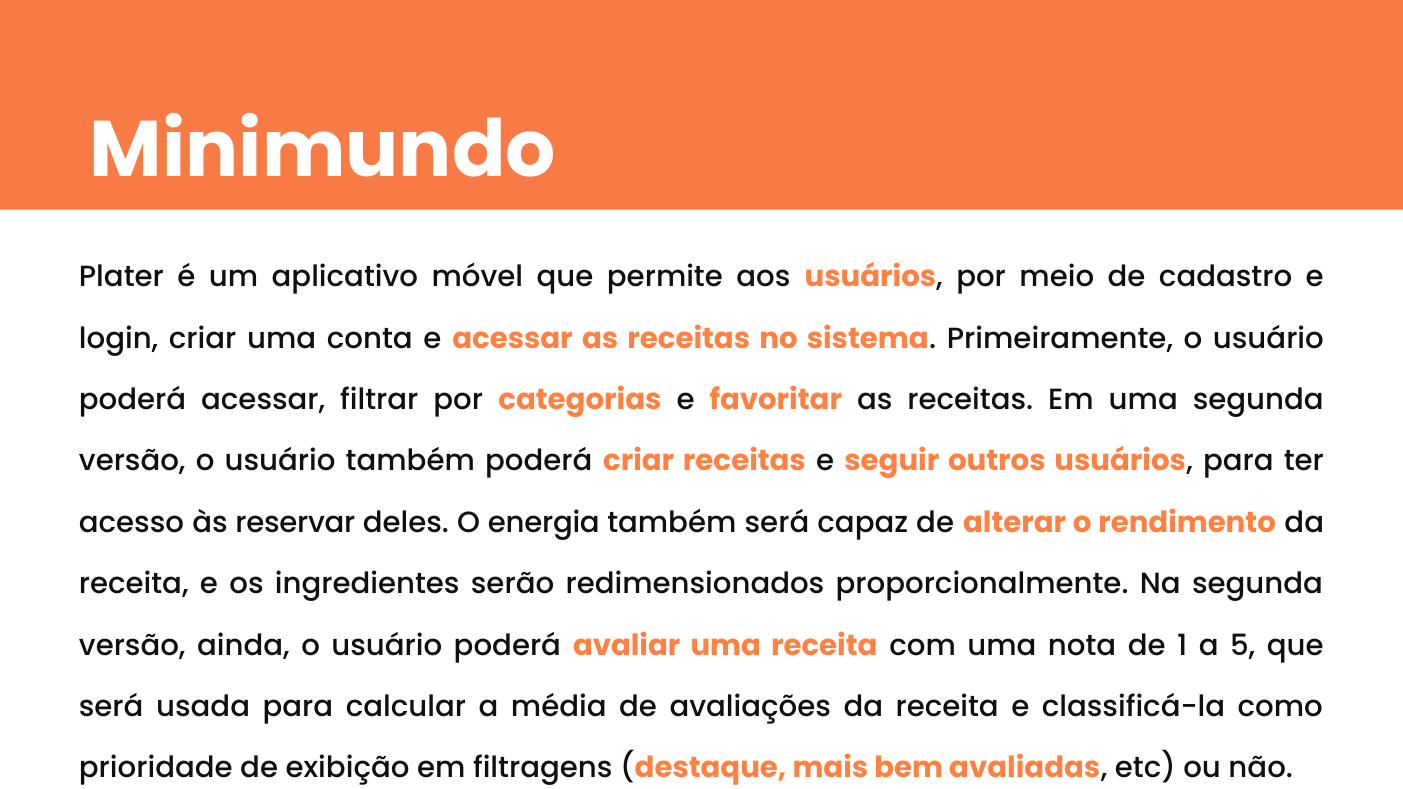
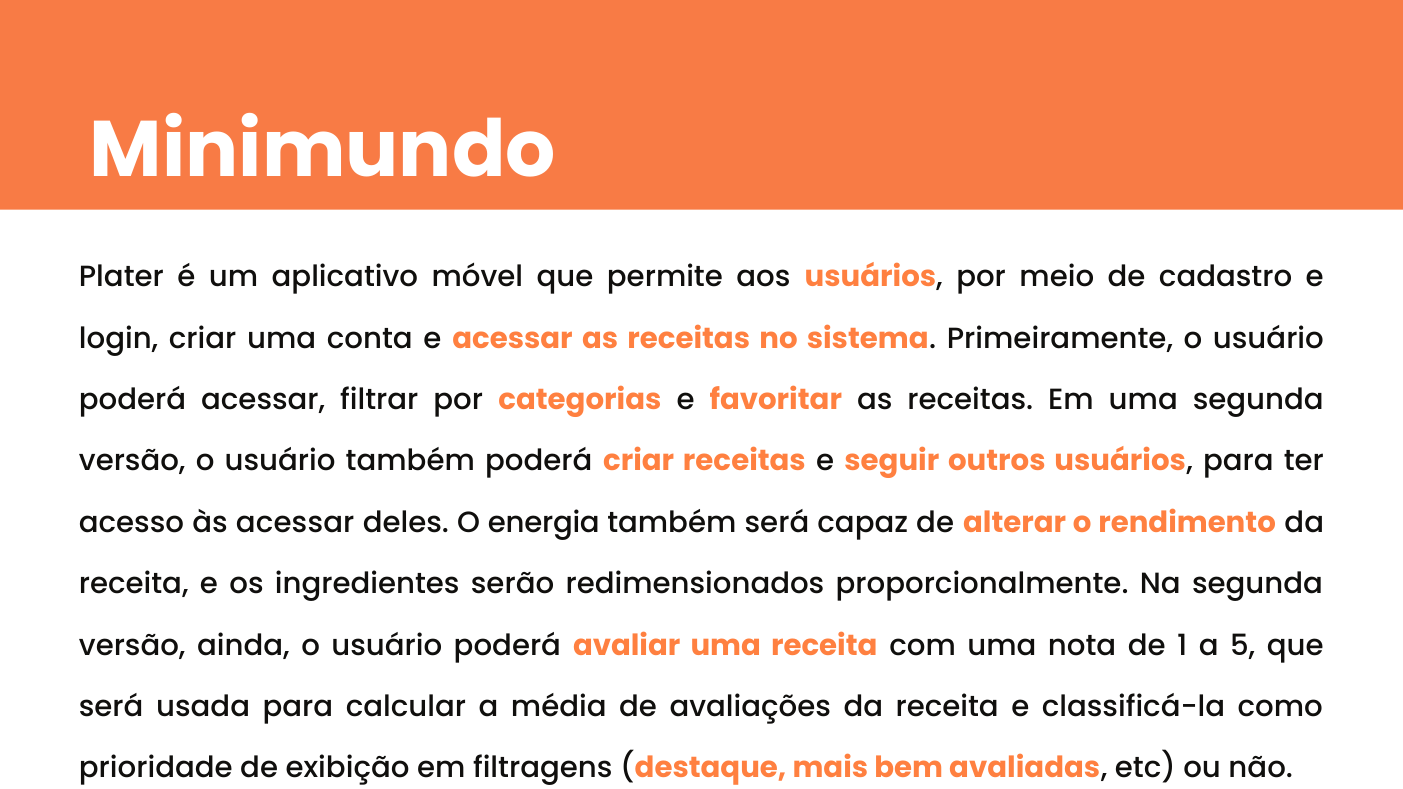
às reservar: reservar -> acessar
